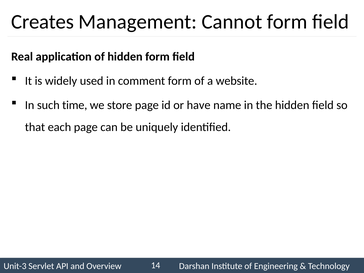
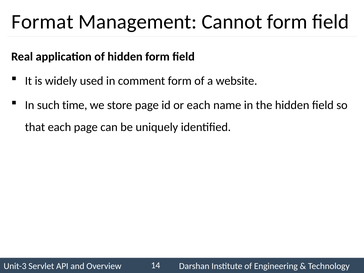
Creates: Creates -> Format
or have: have -> each
